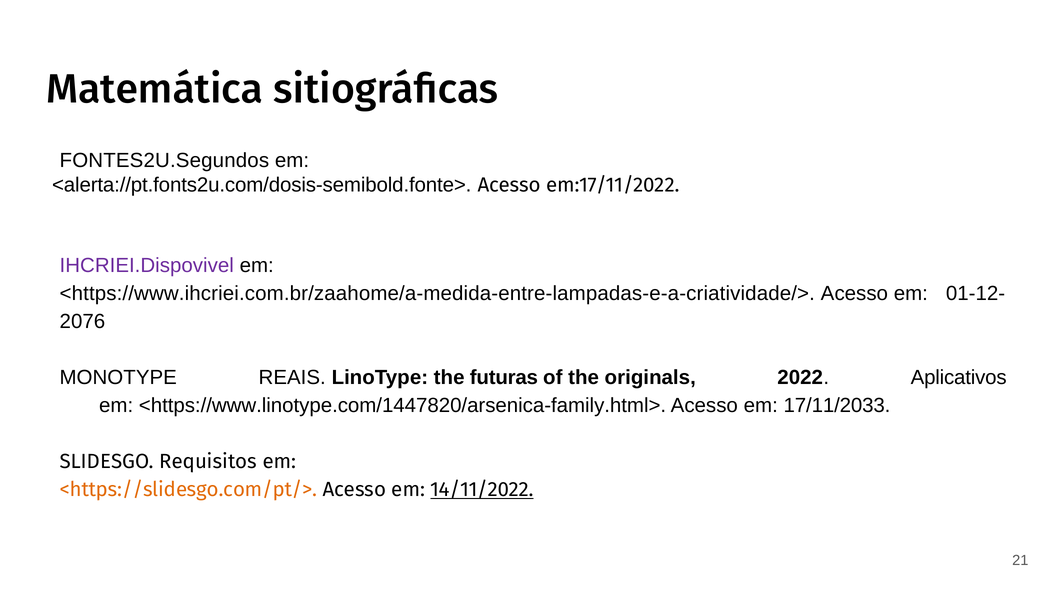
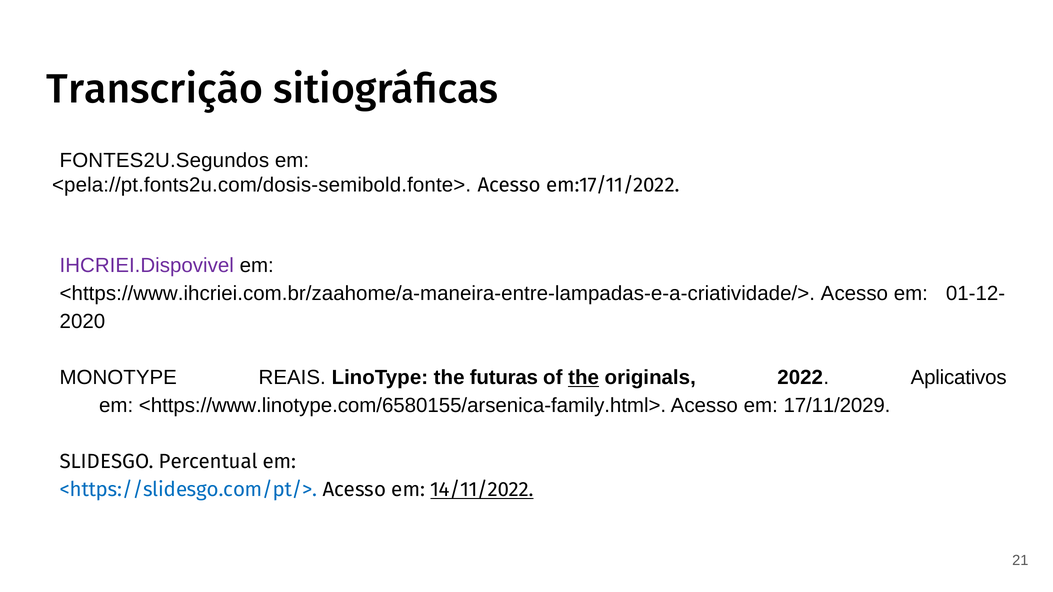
Matemática: Matemática -> Transcrição
<alerta://pt.fonts2u.com/dosis-semibold.fonte>: <alerta://pt.fonts2u.com/dosis-semibold.fonte> -> <pela://pt.fonts2u.com/dosis-semibold.fonte>
<https://www.ihcriei.com.br/zaahome/a-medida-entre-lampadas-e-a-criatividade/>: <https://www.ihcriei.com.br/zaahome/a-medida-entre-lampadas-e-a-criatividade/> -> <https://www.ihcriei.com.br/zaahome/a-maneira-entre-lampadas-e-a-criatividade/>
2076: 2076 -> 2020
the at (584, 378) underline: none -> present
<https://www.linotype.com/1447820/arsenica-family.html>: <https://www.linotype.com/1447820/arsenica-family.html> -> <https://www.linotype.com/6580155/arsenica-family.html>
17/11/2033: 17/11/2033 -> 17/11/2029
Requisitos: Requisitos -> Percentual
<https://slidesgo.com/pt/> colour: orange -> blue
